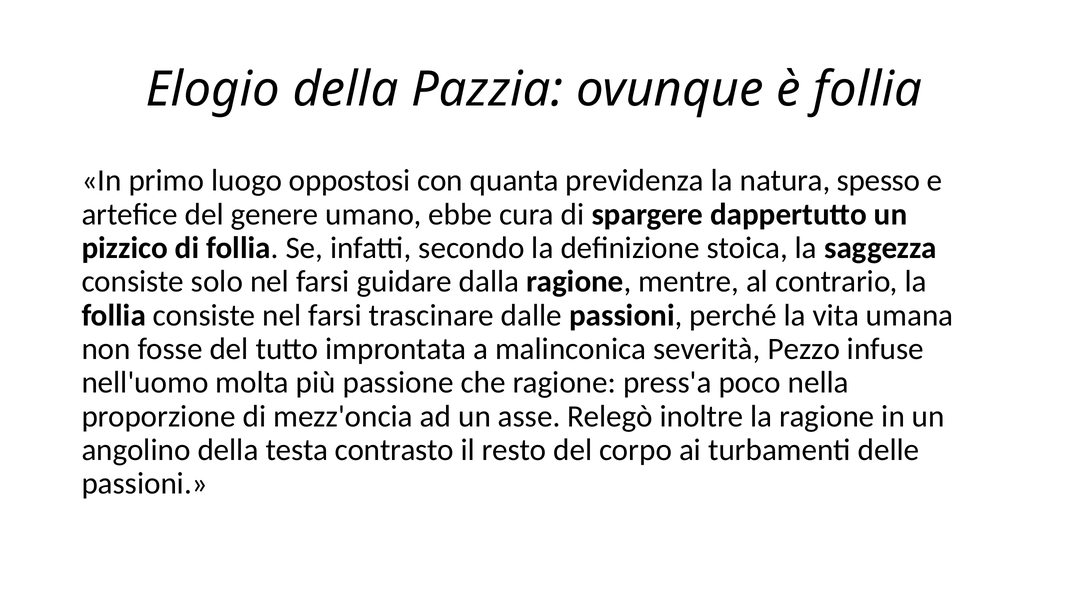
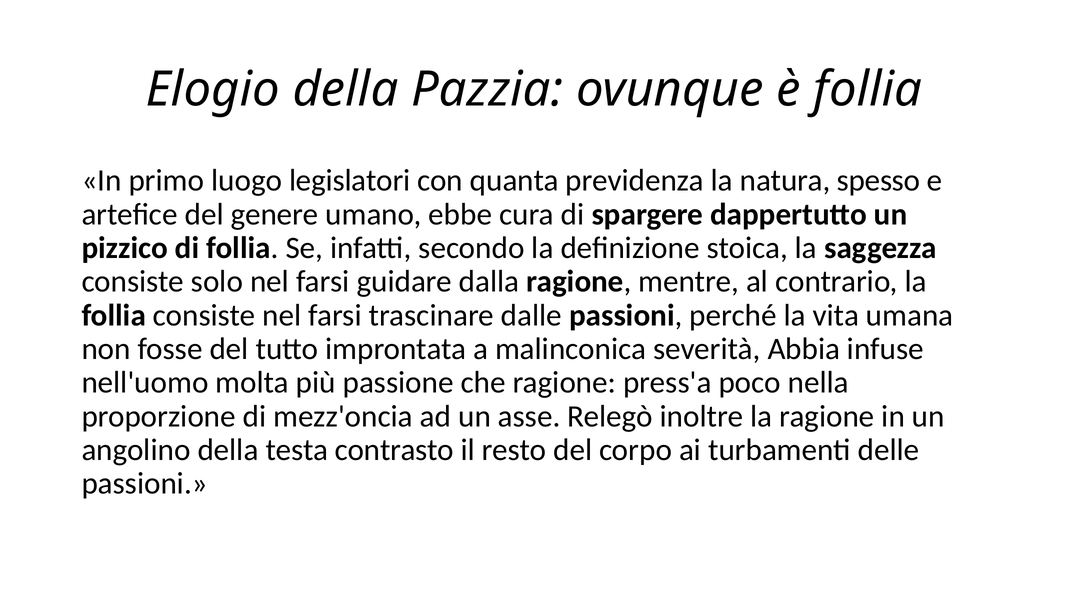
oppostosi: oppostosi -> legislatori
Pezzo: Pezzo -> Abbia
